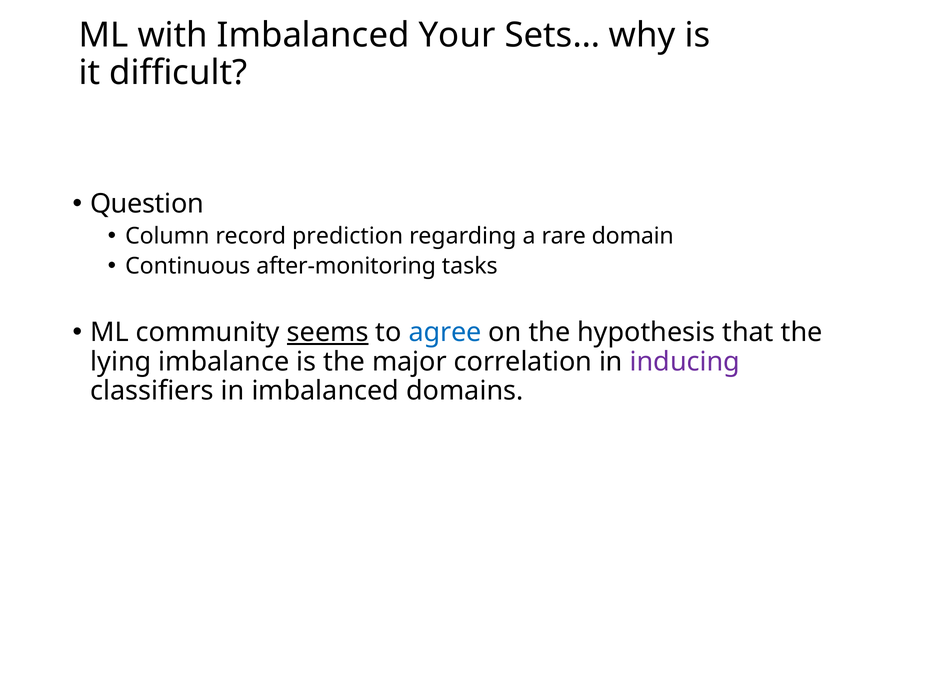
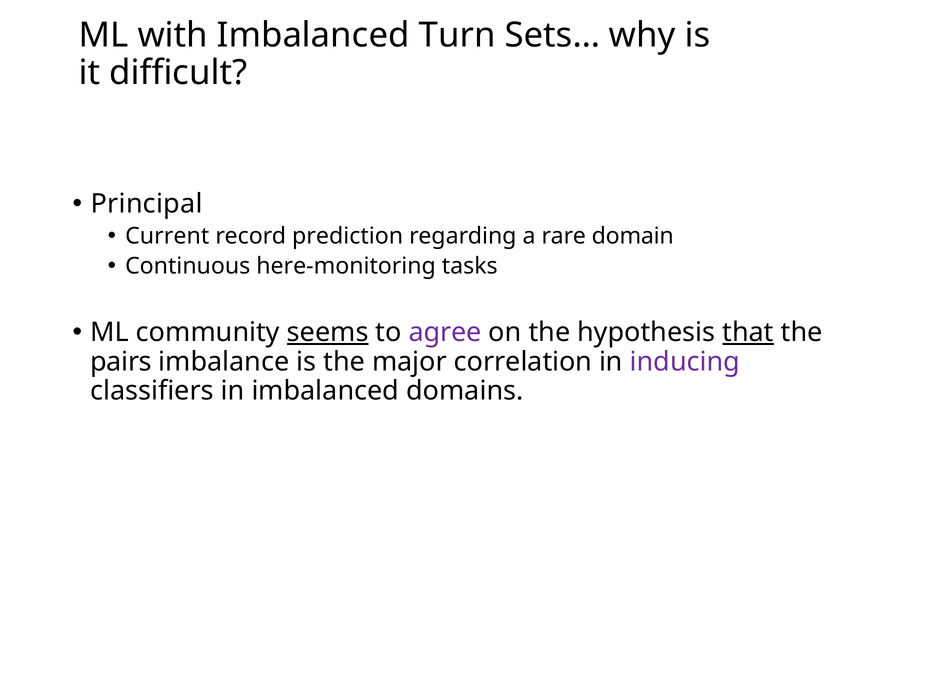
Your: Your -> Turn
Question: Question -> Principal
Column: Column -> Current
after-monitoring: after-monitoring -> here-monitoring
agree colour: blue -> purple
that underline: none -> present
lying: lying -> pairs
